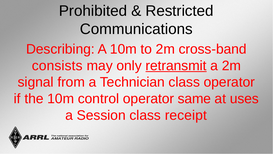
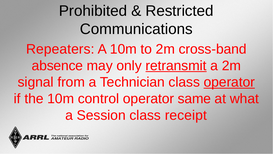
Describing: Describing -> Repeaters
consists: consists -> absence
operator at (229, 82) underline: none -> present
uses: uses -> what
